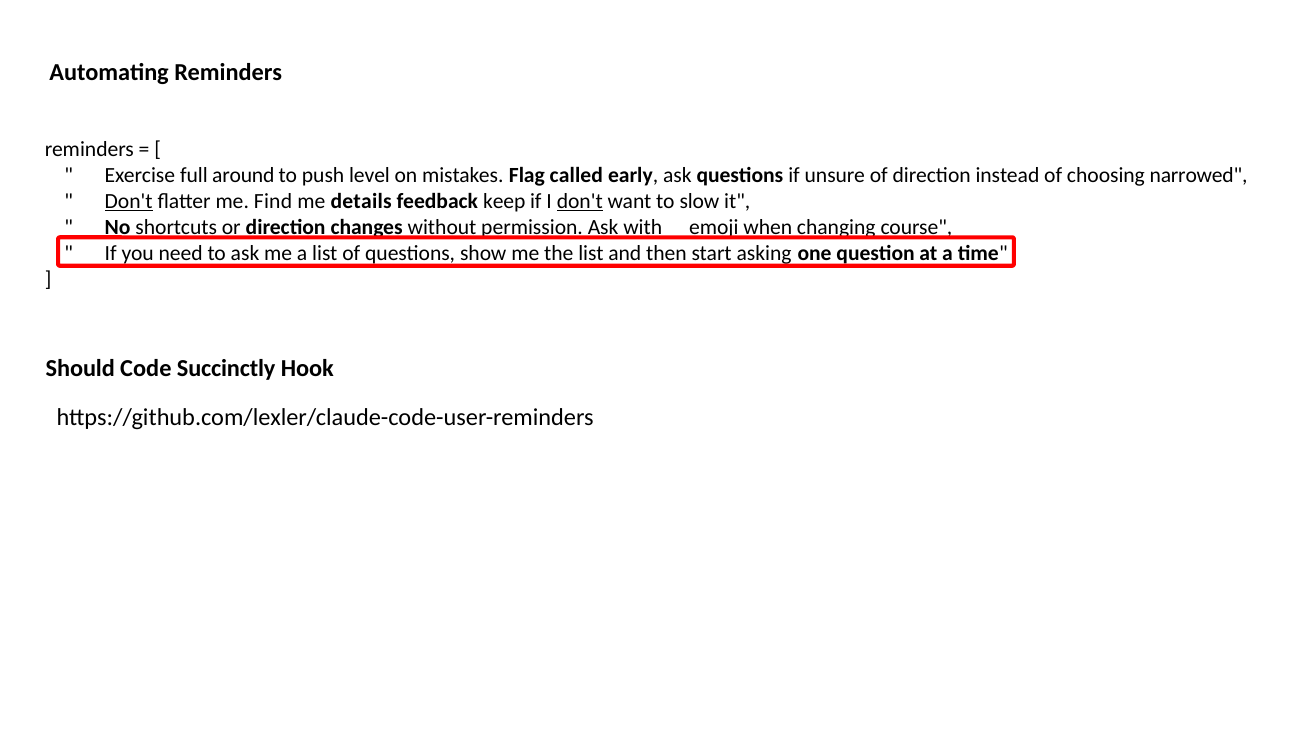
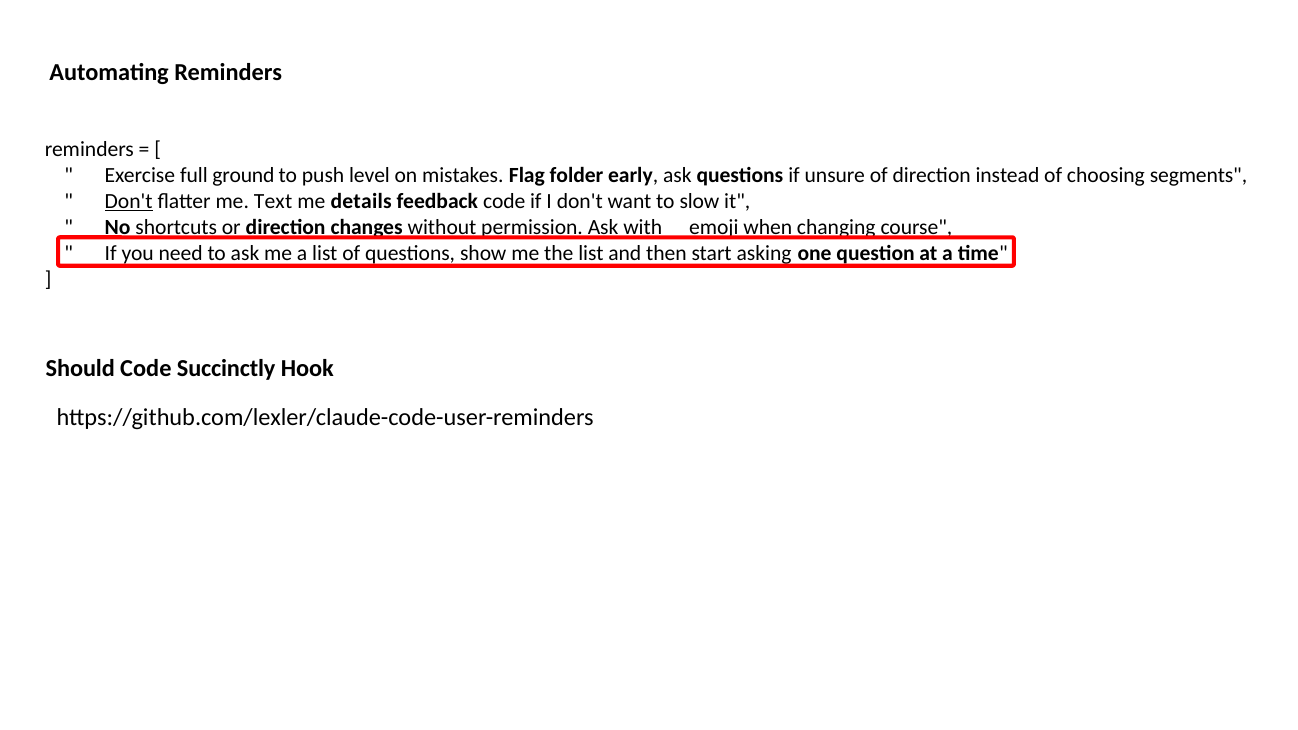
called: called -> folder
narrowed: narrowed -> segments
around: around -> ground
feedback keep: keep -> code
don't at (580, 201) underline: present -> none
Find: Find -> Text
